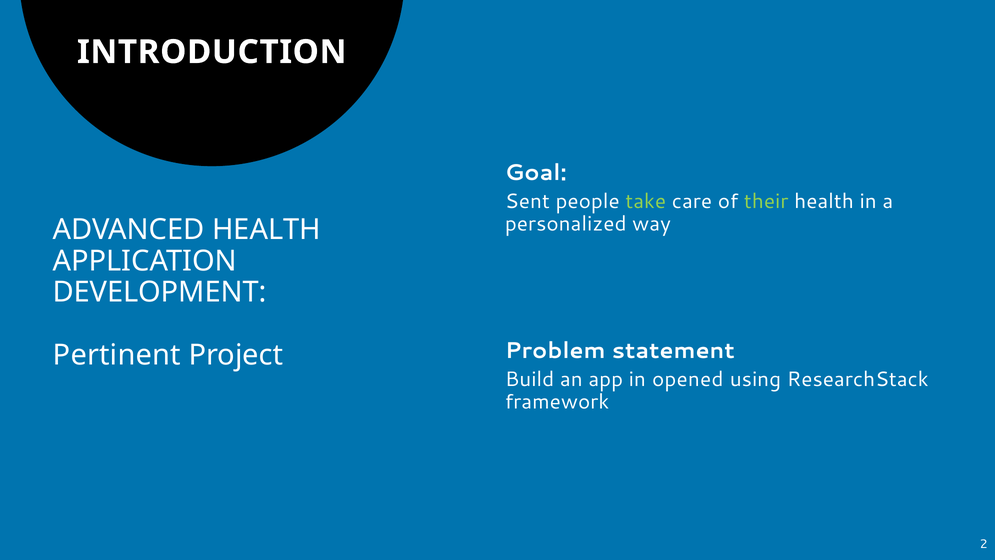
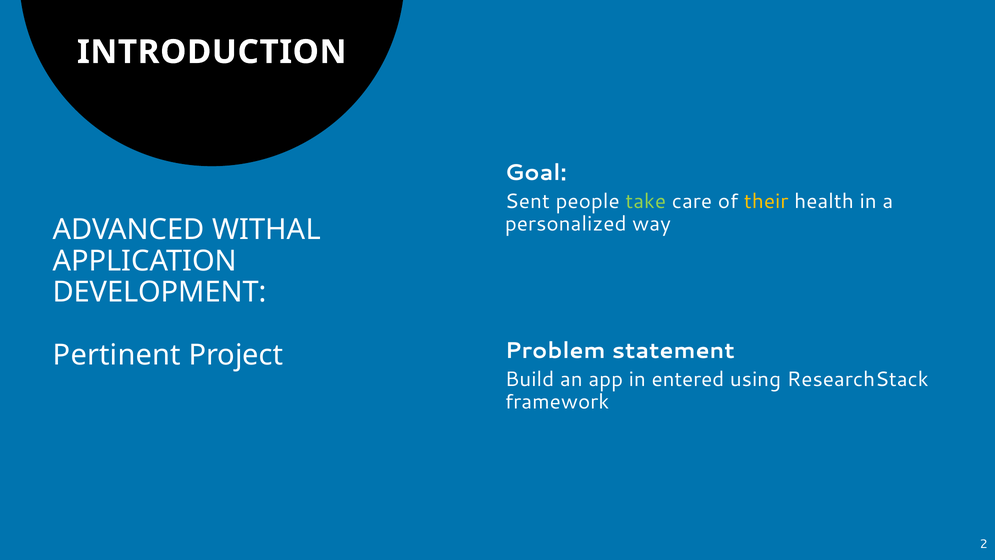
their colour: light green -> yellow
ADVANCED HEALTH: HEALTH -> WITHAL
opened: opened -> entered
